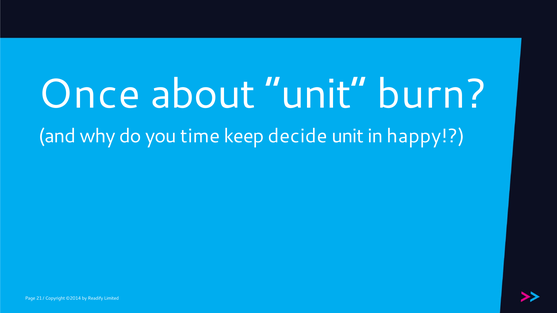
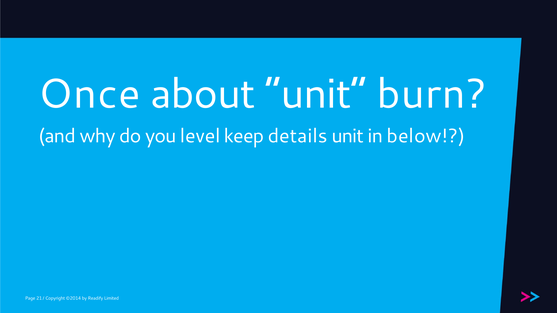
time: time -> level
decide: decide -> details
happy: happy -> below
